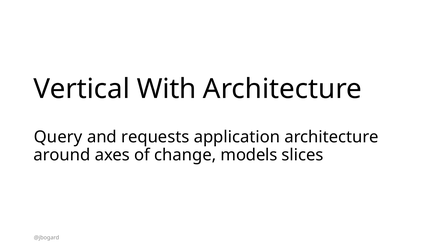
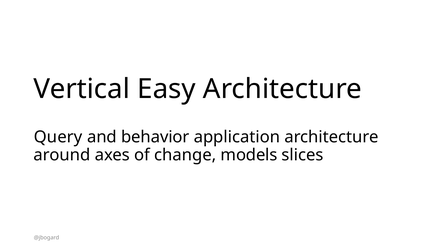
With: With -> Easy
requests: requests -> behavior
